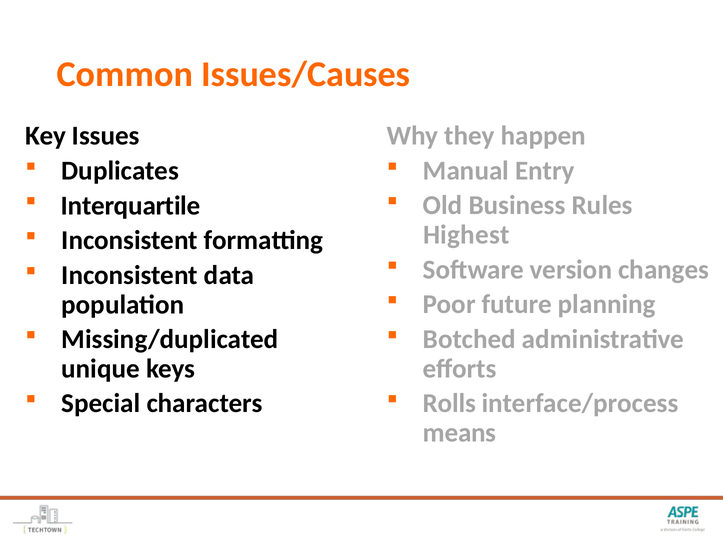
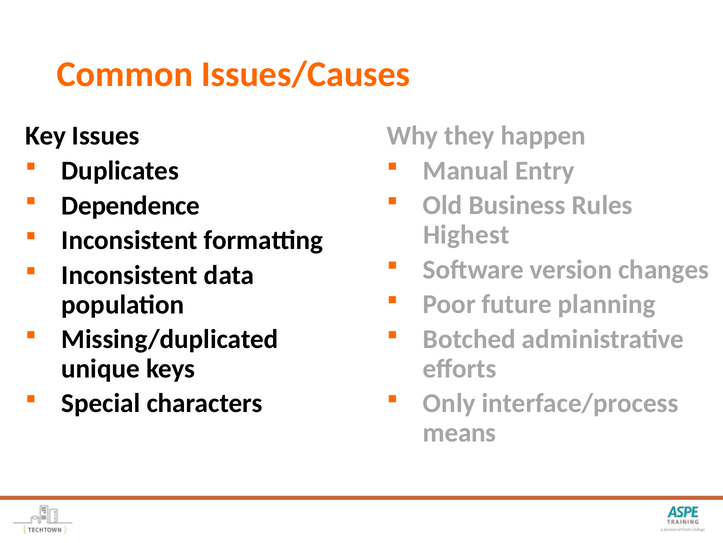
Interquartile: Interquartile -> Dependence
Rolls: Rolls -> Only
